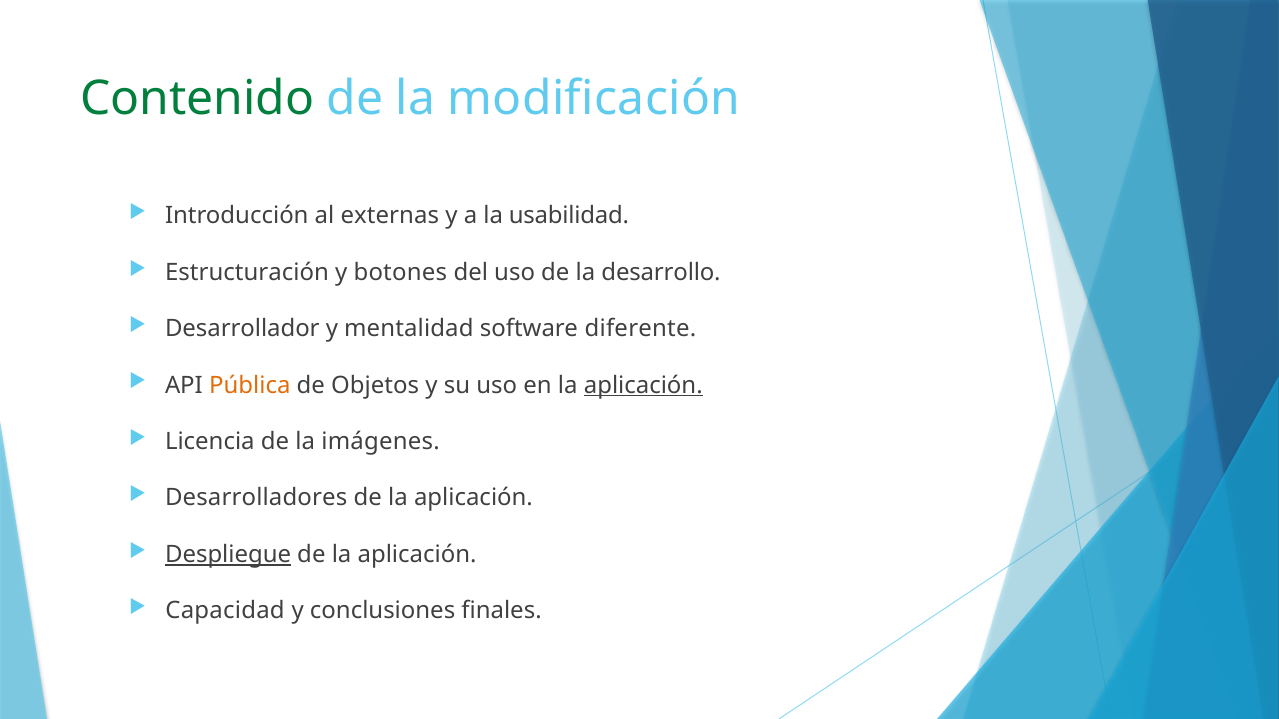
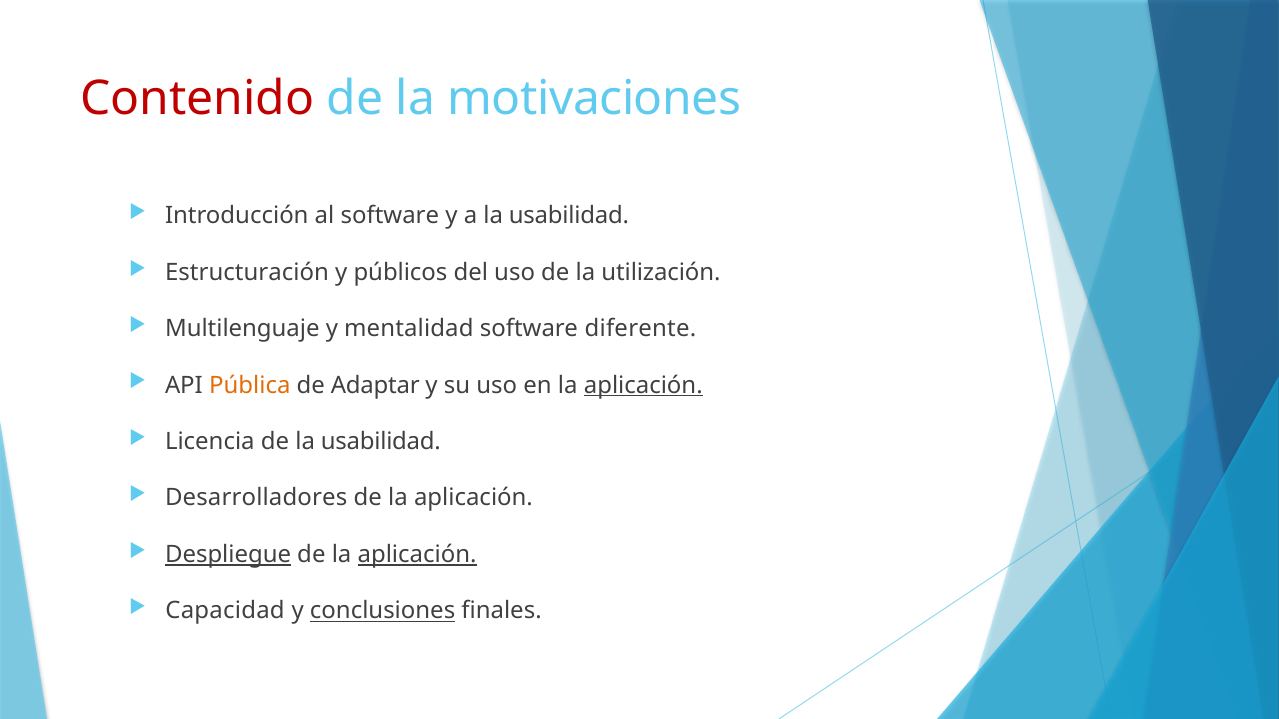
Contenido colour: green -> red
modificación: modificación -> motivaciones
al externas: externas -> software
botones: botones -> públicos
desarrollo: desarrollo -> utilización
Desarrollador: Desarrollador -> Multilenguaje
Objetos: Objetos -> Adaptar
de la imágenes: imágenes -> usabilidad
aplicación at (417, 555) underline: none -> present
conclusiones underline: none -> present
